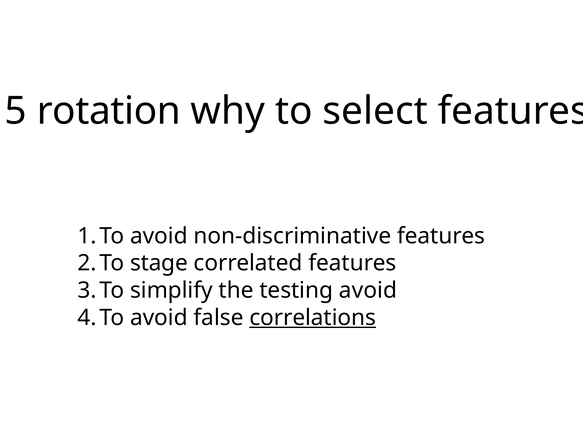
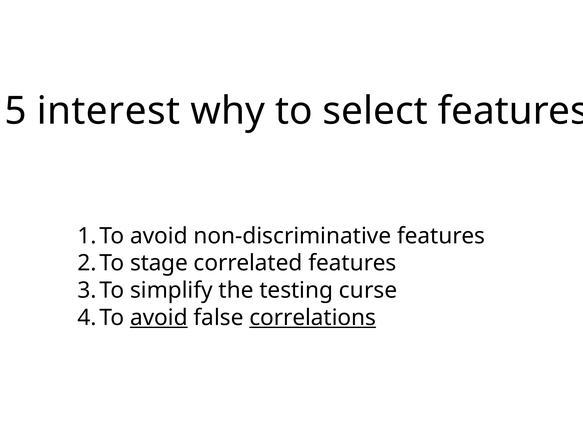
rotation: rotation -> interest
testing avoid: avoid -> curse
avoid at (159, 318) underline: none -> present
